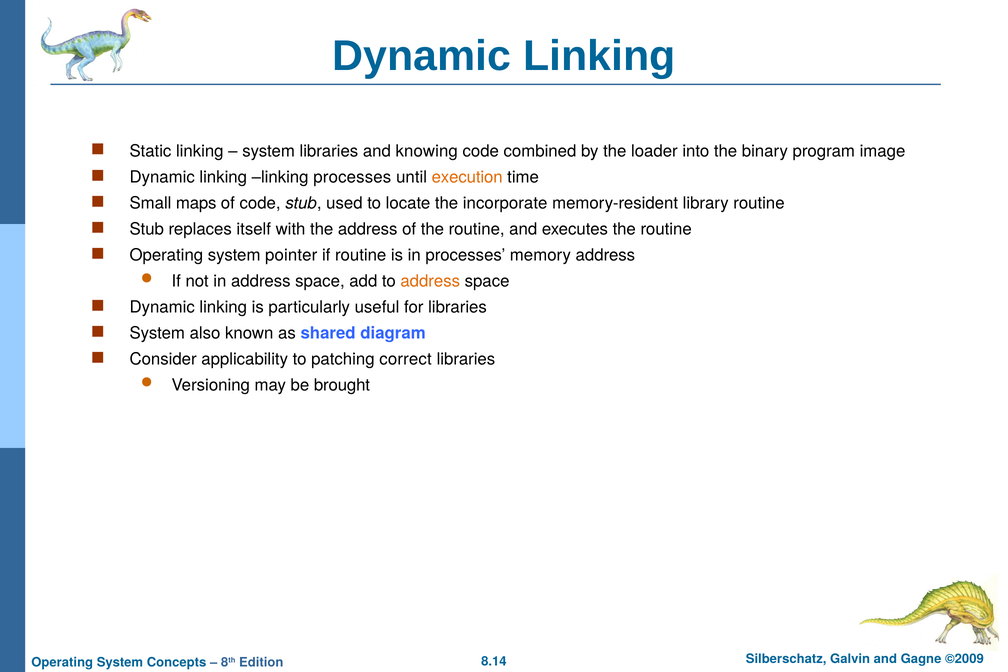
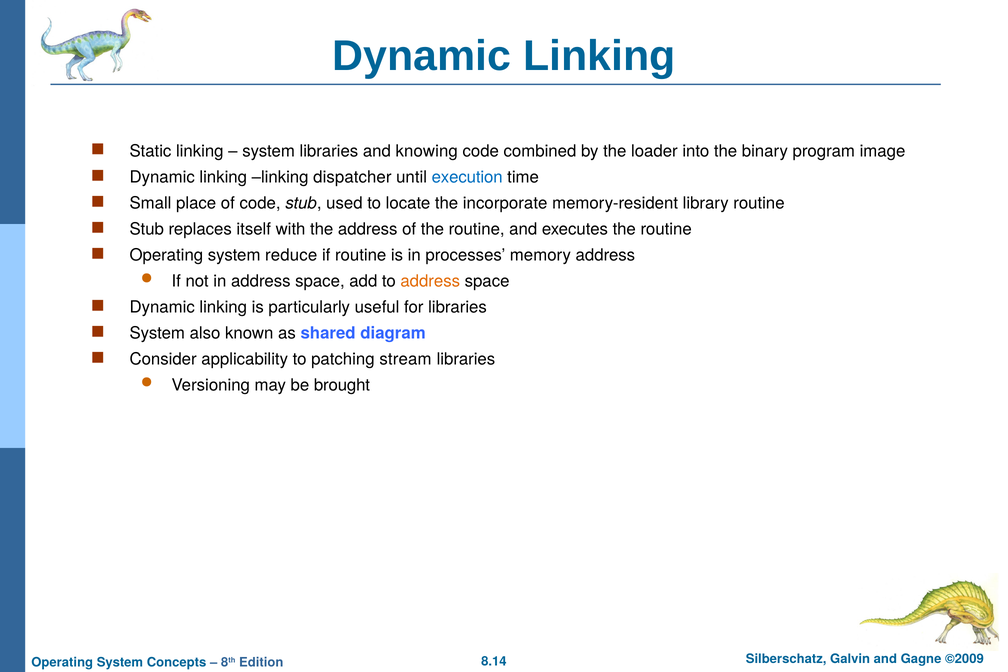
linking processes: processes -> dispatcher
execution colour: orange -> blue
maps: maps -> place
pointer: pointer -> reduce
correct: correct -> stream
